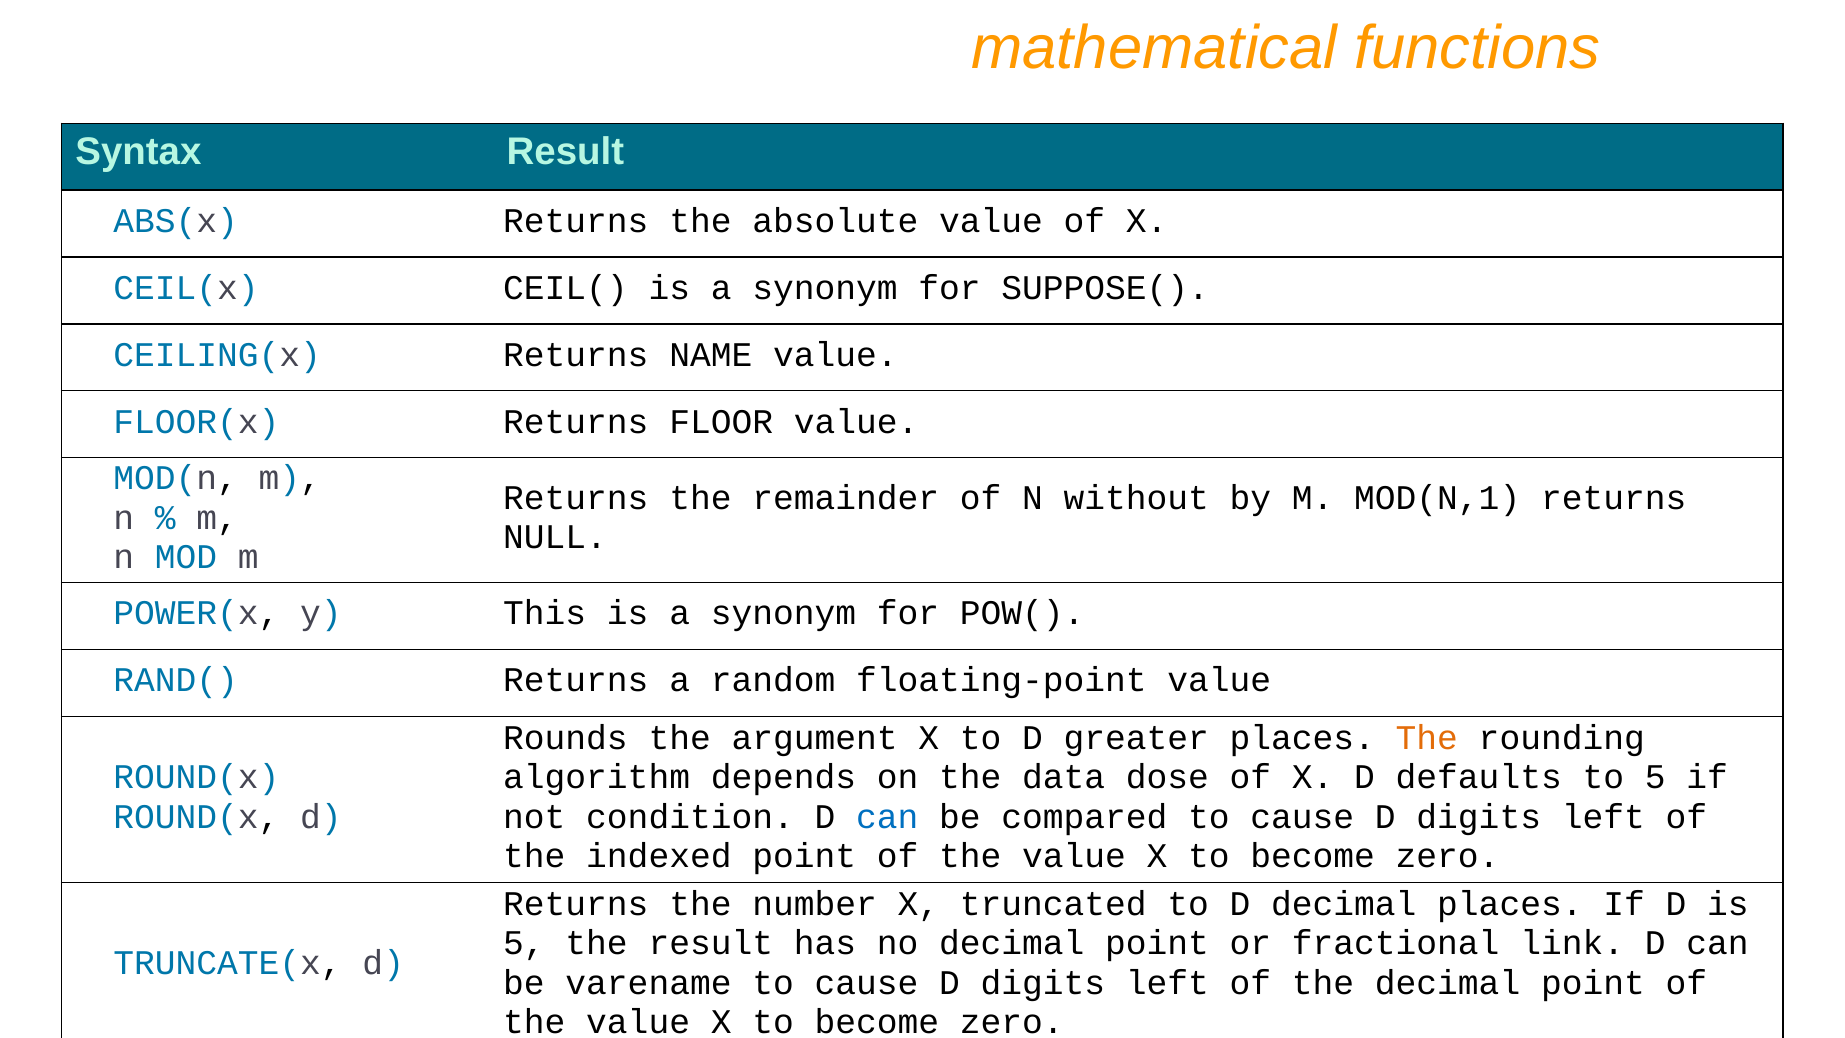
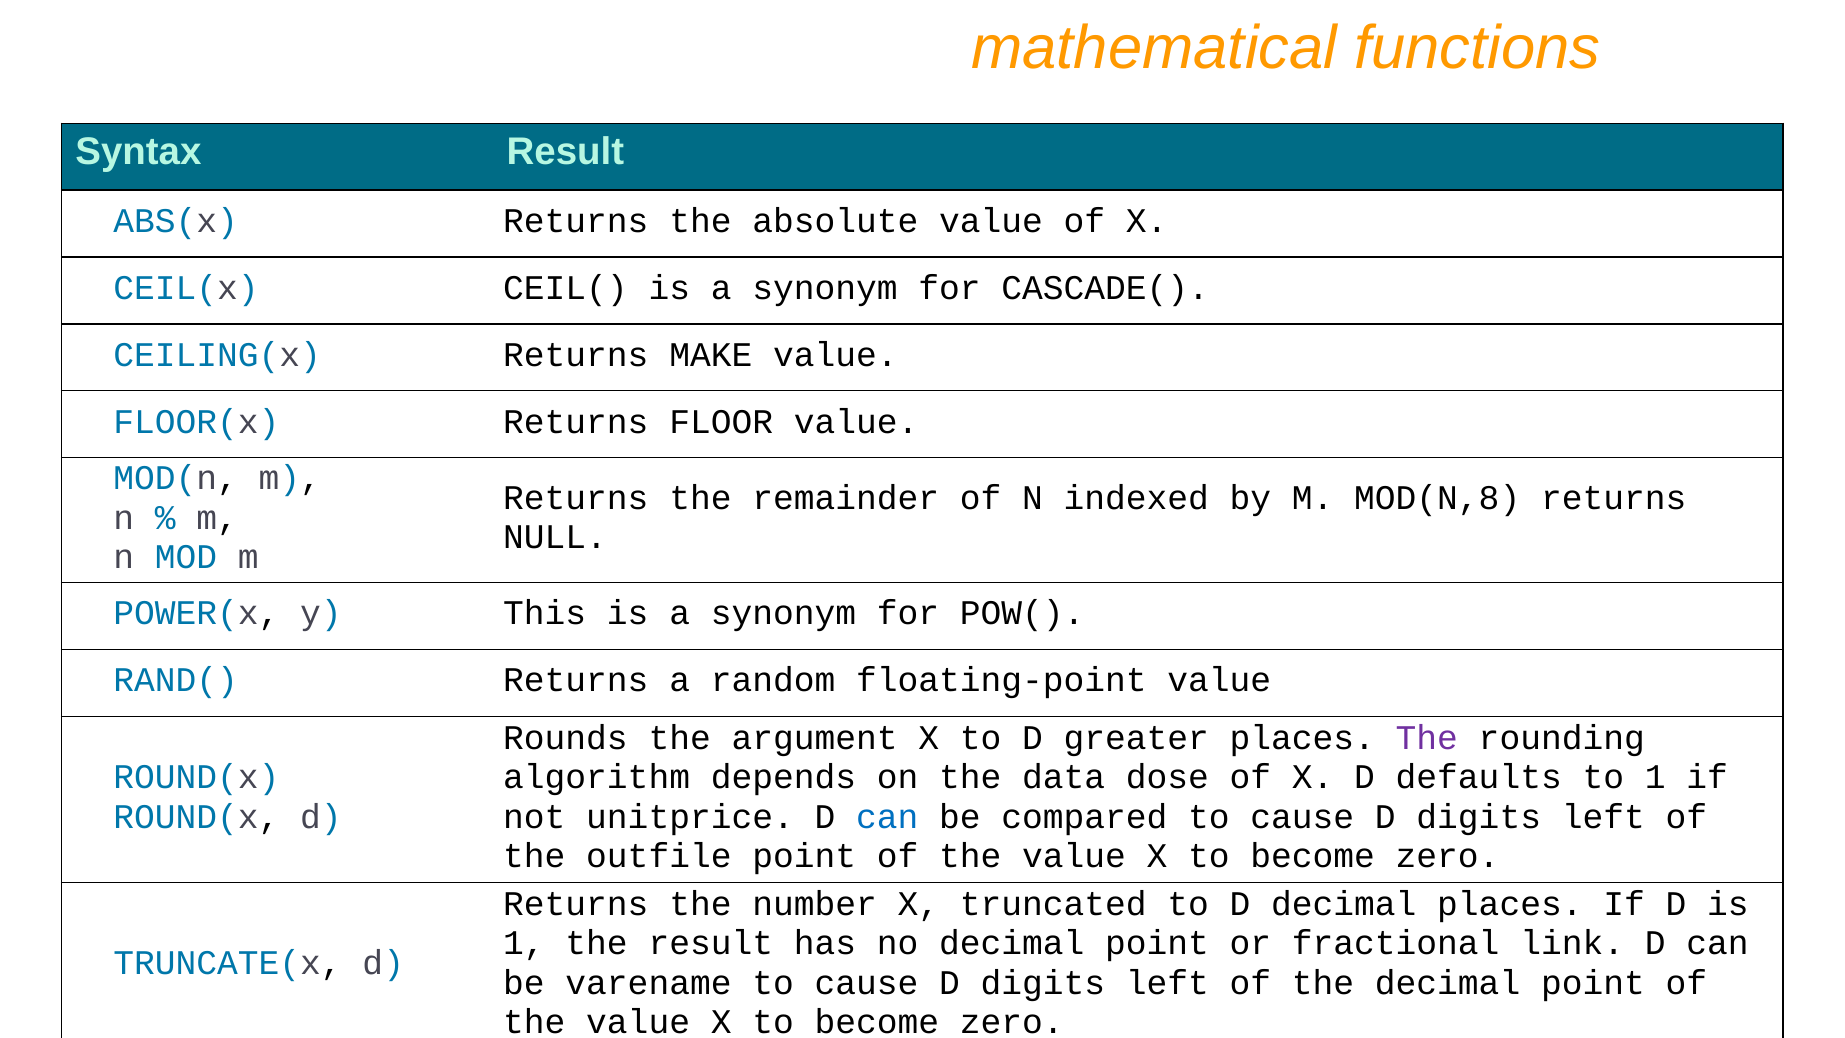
SUPPOSE(: SUPPOSE( -> CASCADE(
NAME: NAME -> MAKE
without: without -> indexed
MOD(N,1: MOD(N,1 -> MOD(N,8
The at (1427, 738) colour: orange -> purple
to 5: 5 -> 1
condition: condition -> unitprice
indexed: indexed -> outfile
5 at (524, 943): 5 -> 1
